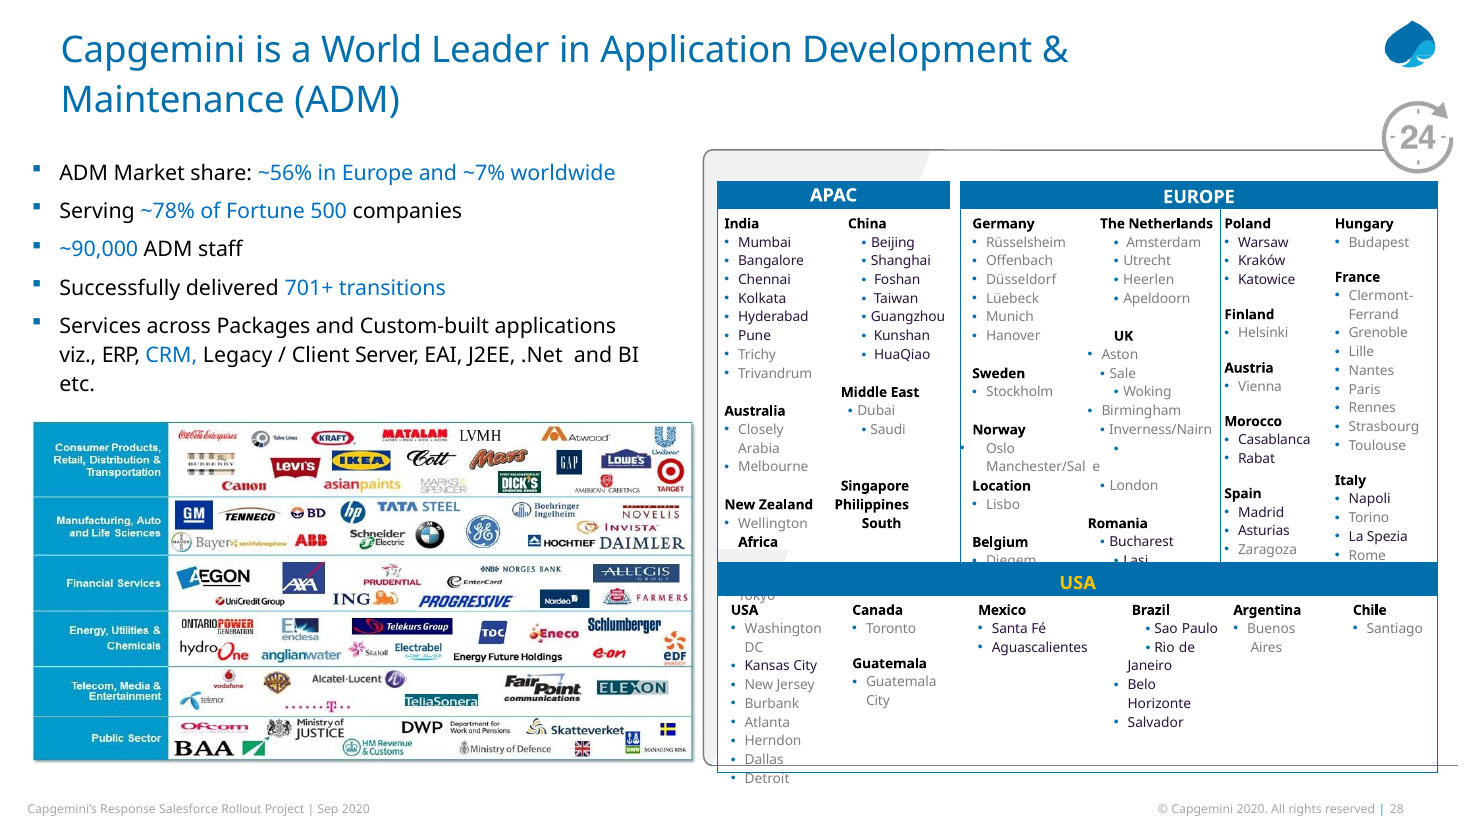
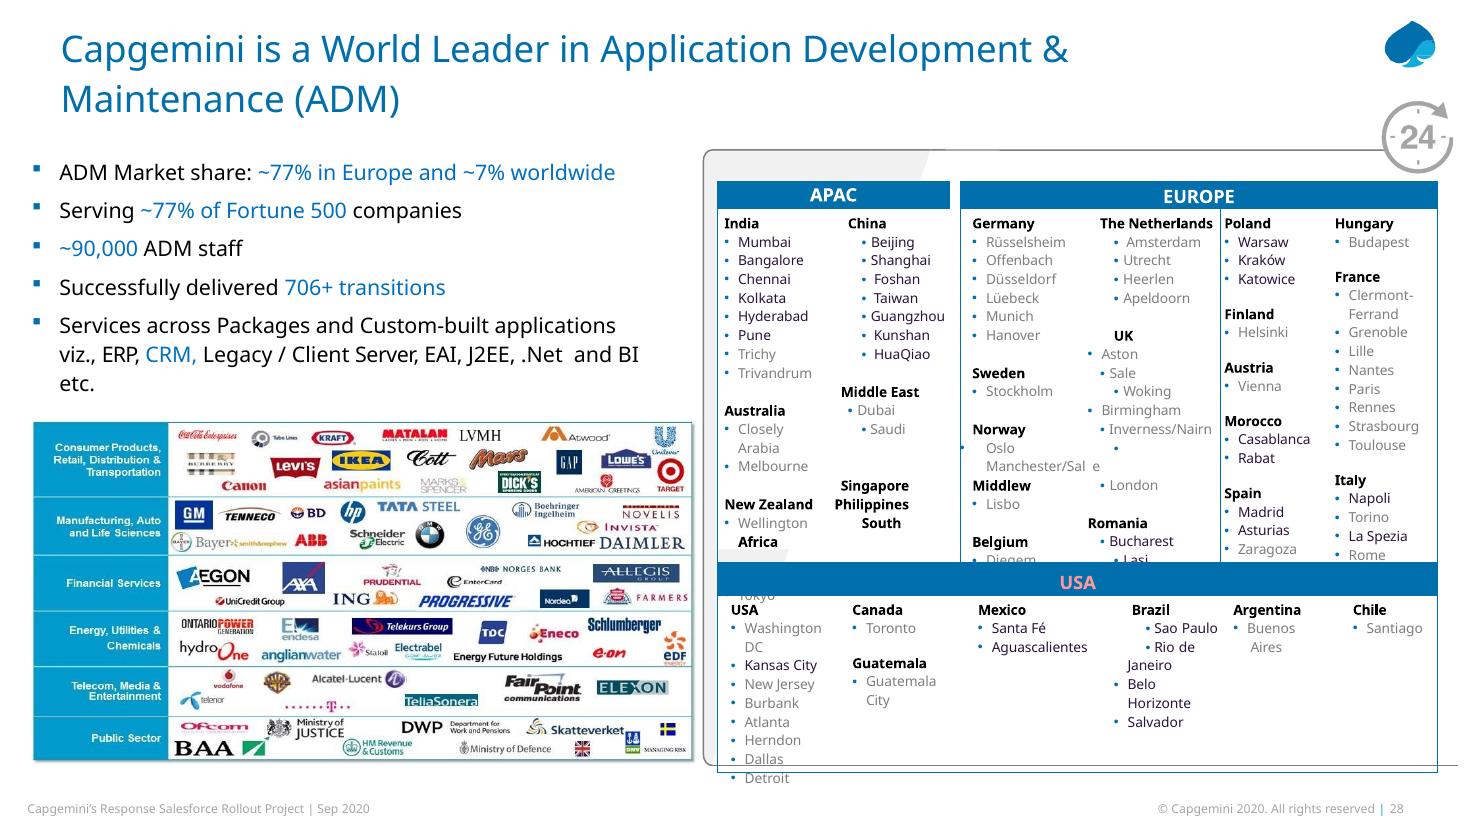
share ~56%: ~56% -> ~77%
Serving ~78%: ~78% -> ~77%
701+: 701+ -> 706+
Location: Location -> Middlew
USA at (1078, 583) colour: yellow -> pink
